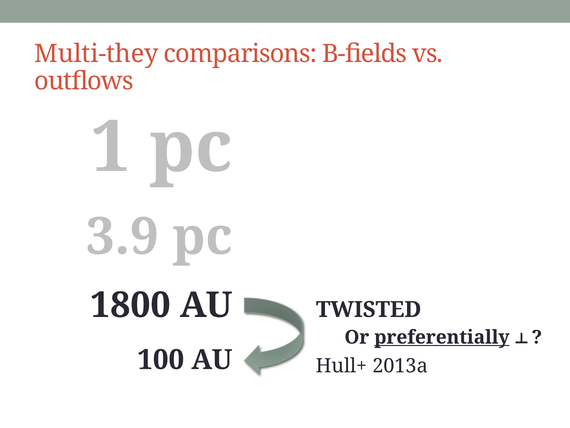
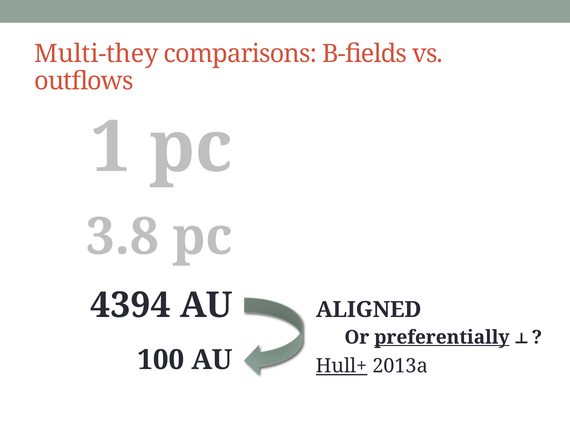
3.9: 3.9 -> 3.8
1800: 1800 -> 4394
TWISTED: TWISTED -> ALIGNED
Hull+ underline: none -> present
